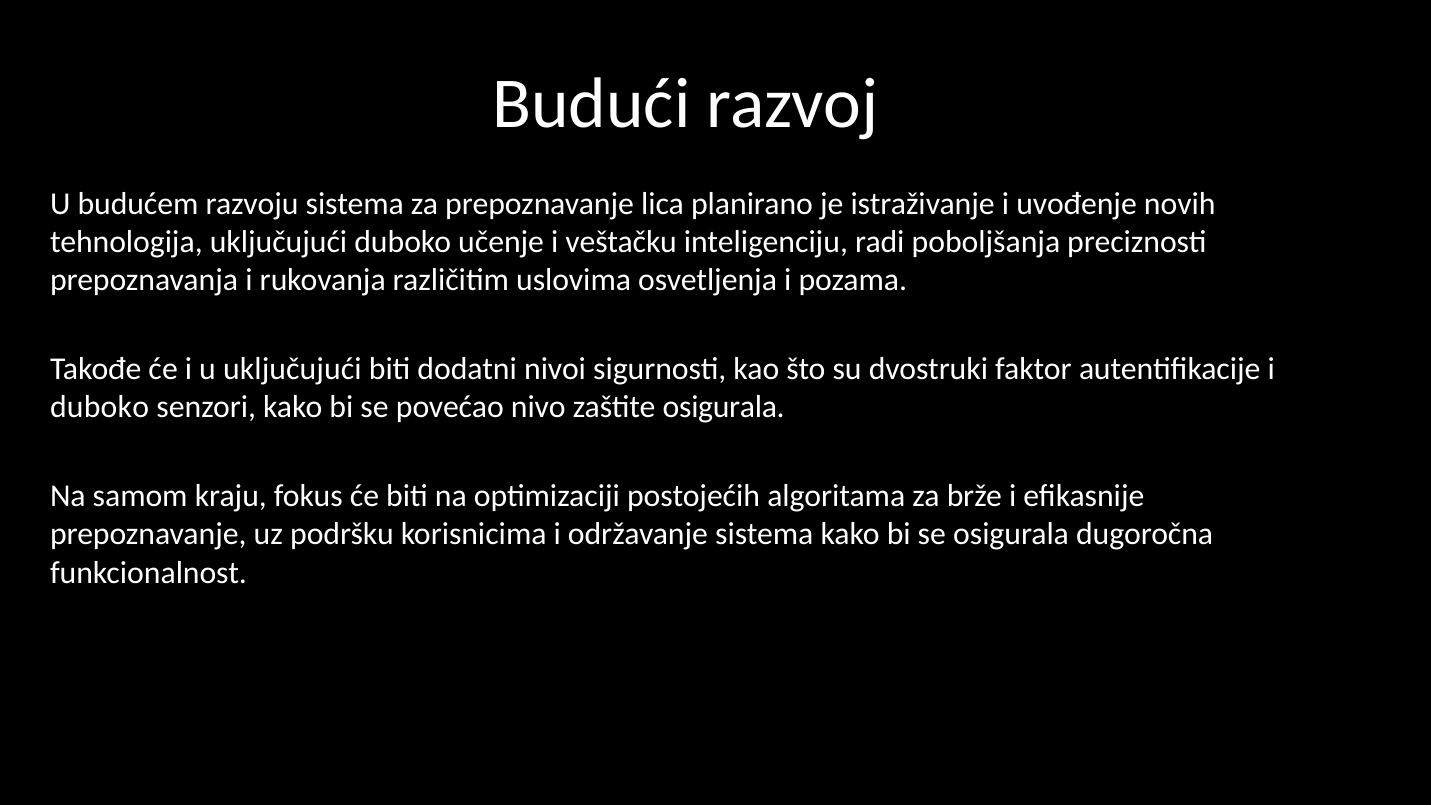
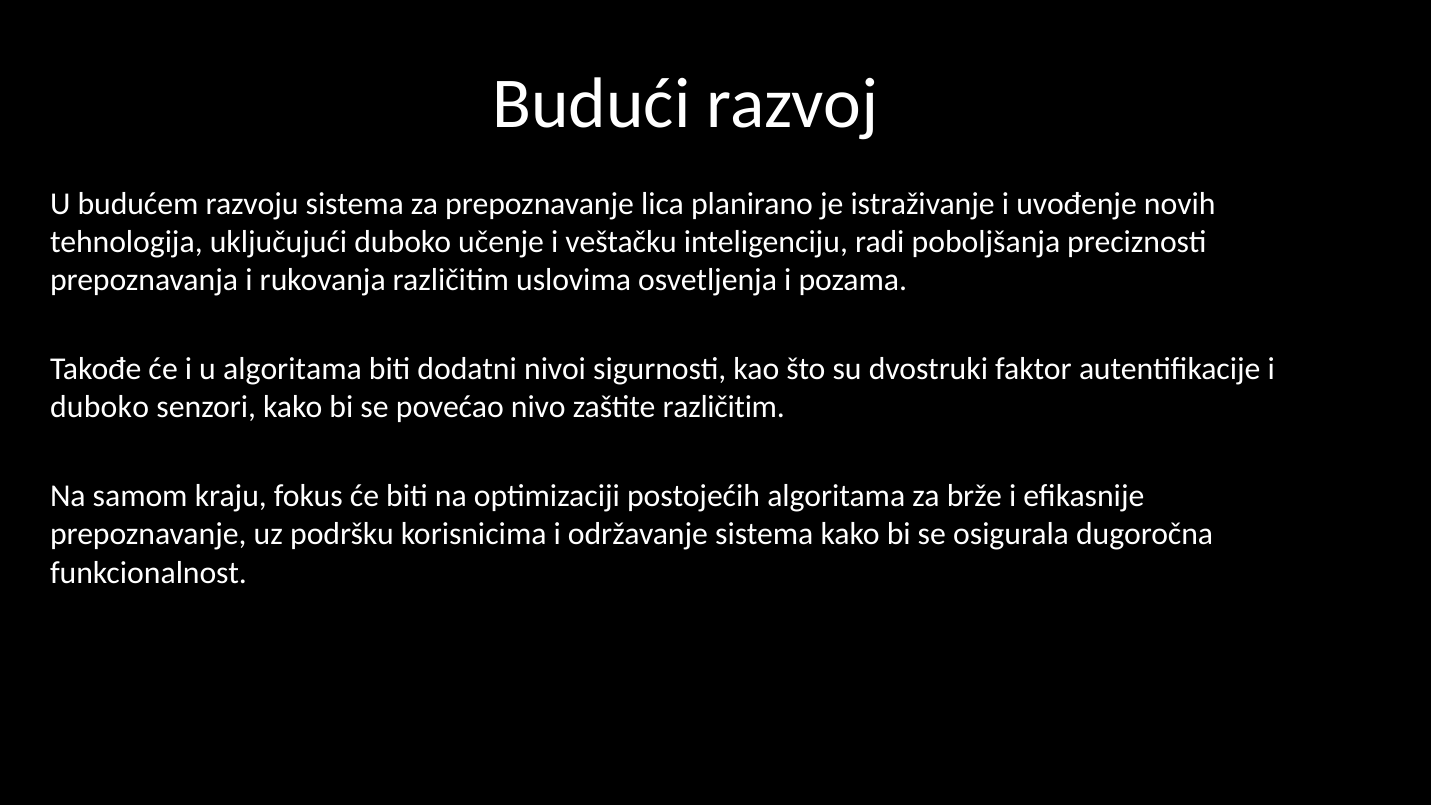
u uključujući: uključujući -> algoritama
zaštite osigurala: osigurala -> različitim
